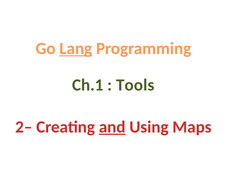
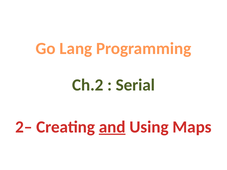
Lang underline: present -> none
Ch.1: Ch.1 -> Ch.2
Tools: Tools -> Serial
